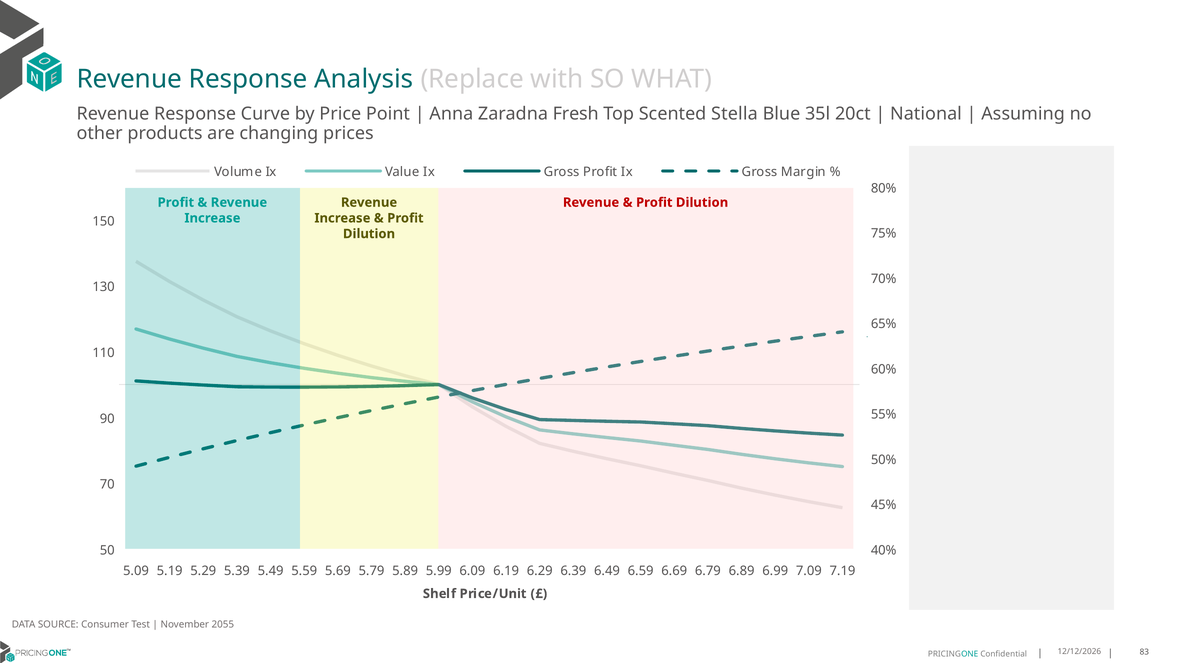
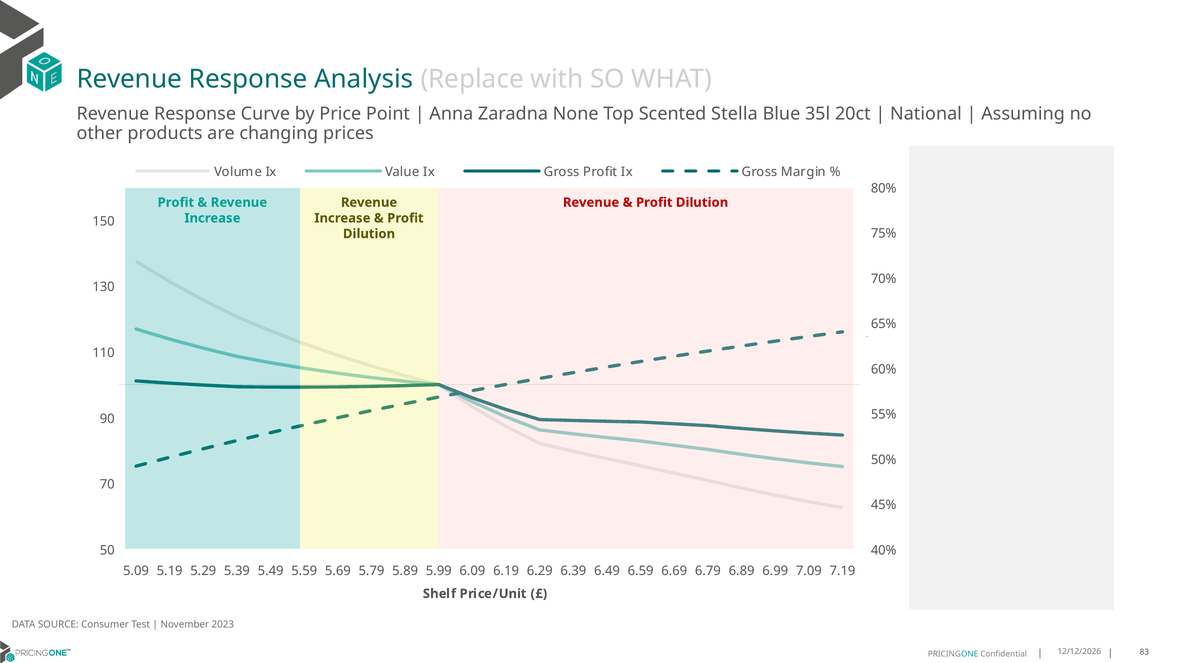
Fresh: Fresh -> None
2055: 2055 -> 2023
